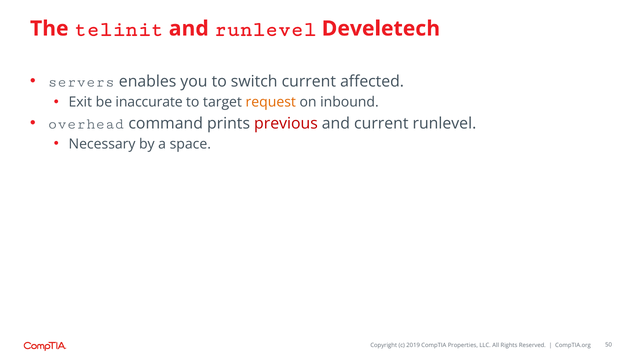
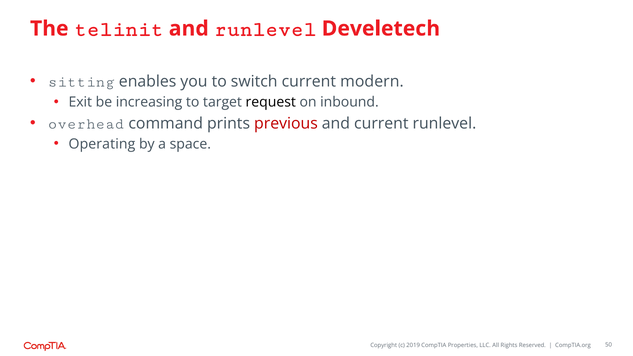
servers: servers -> sitting
affected: affected -> modern
inaccurate: inaccurate -> increasing
request colour: orange -> black
Necessary: Necessary -> Operating
